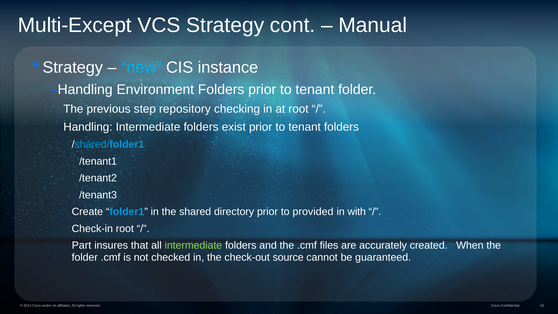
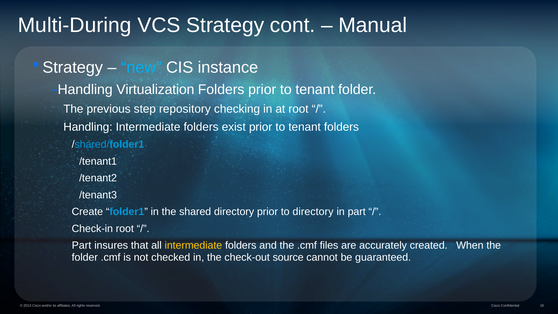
Multi-Except: Multi-Except -> Multi-During
Environment: Environment -> Virtualization
to provided: provided -> directory
in with: with -> part
intermediate at (193, 245) colour: light green -> yellow
